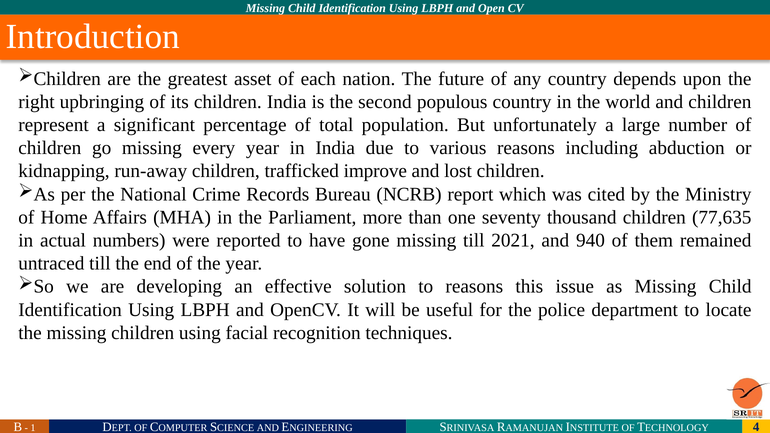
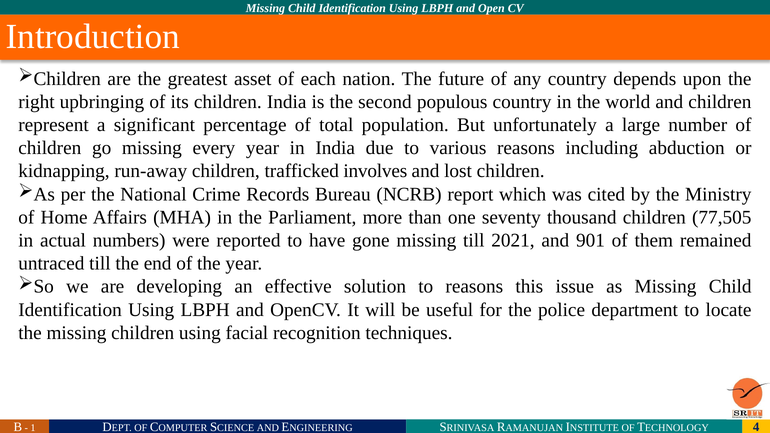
improve: improve -> involves
77,635: 77,635 -> 77,505
940: 940 -> 901
